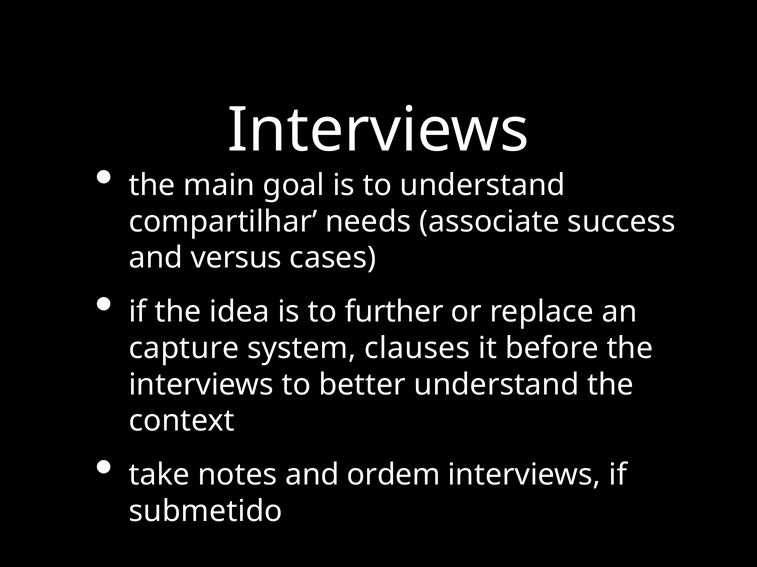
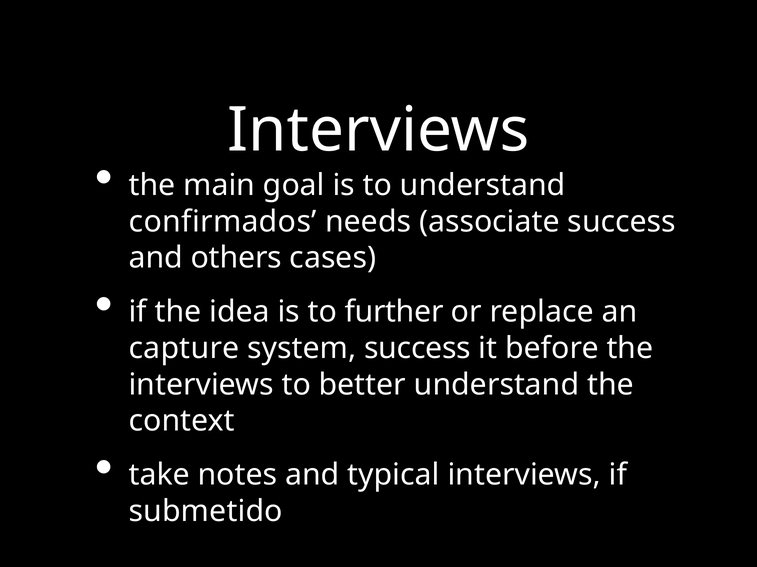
compartilhar: compartilhar -> confirmados
versus: versus -> others
system clauses: clauses -> success
ordem: ordem -> typical
